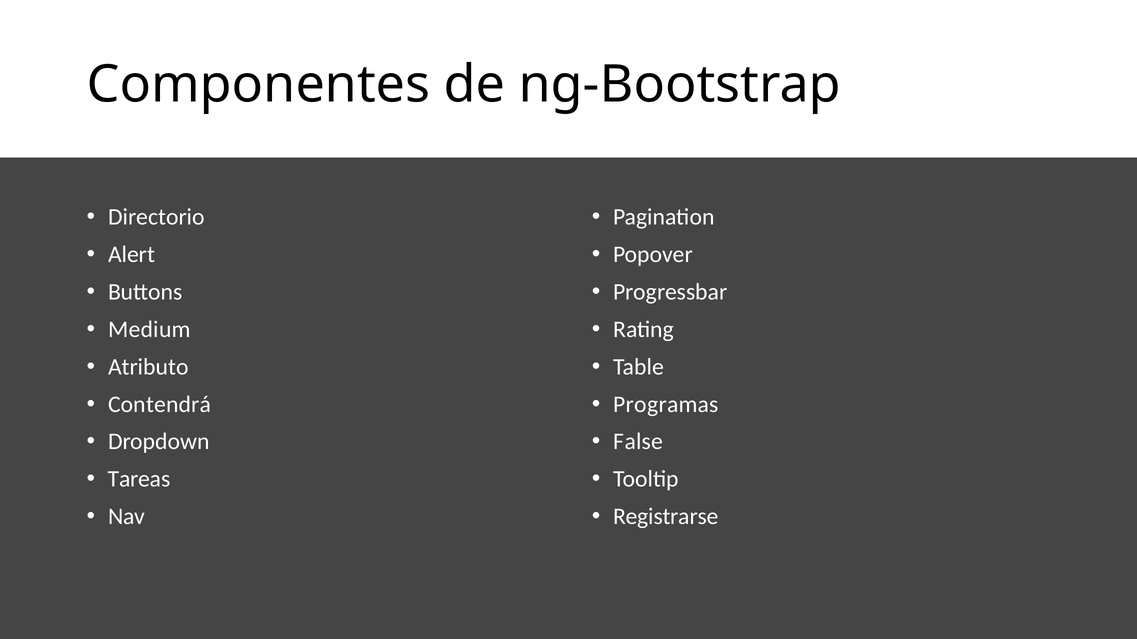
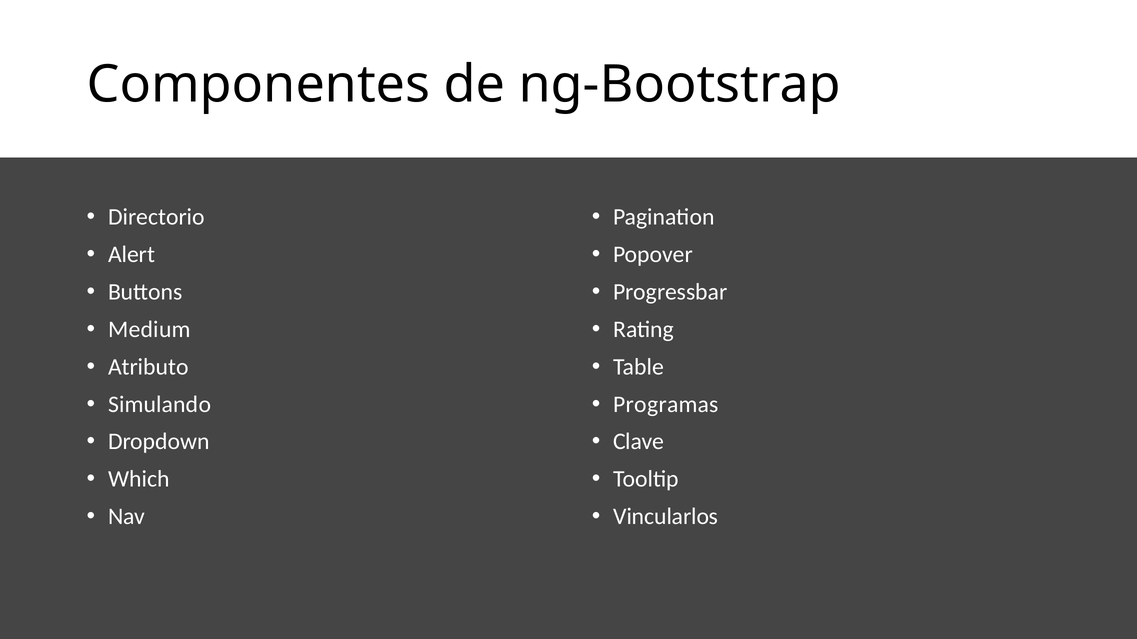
Contendrá: Contendrá -> Simulando
False: False -> Clave
Tareas: Tareas -> Which
Registrarse: Registrarse -> Vincularlos
